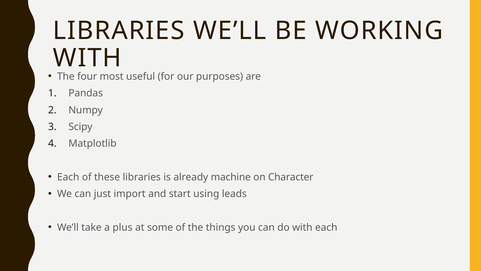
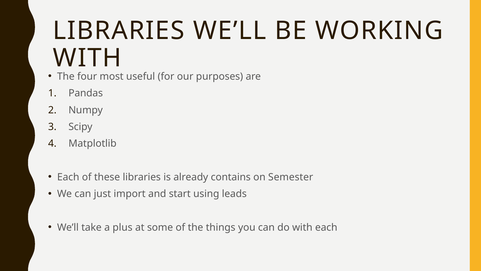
machine: machine -> contains
Character: Character -> Semester
